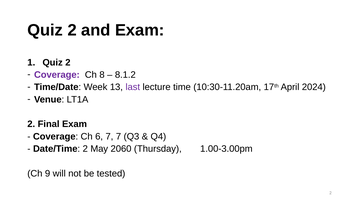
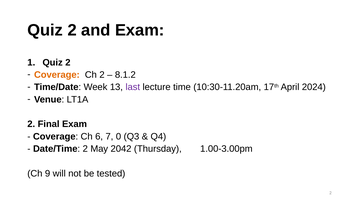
Coverage at (57, 75) colour: purple -> orange
Ch 8: 8 -> 2
7 7: 7 -> 0
2060: 2060 -> 2042
